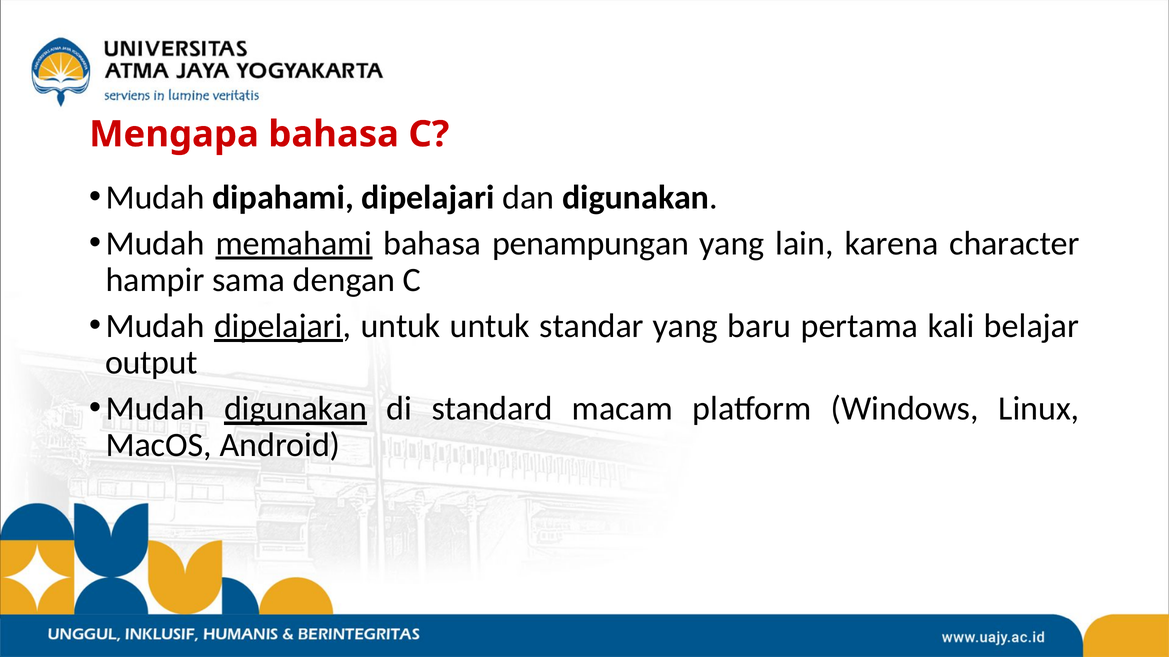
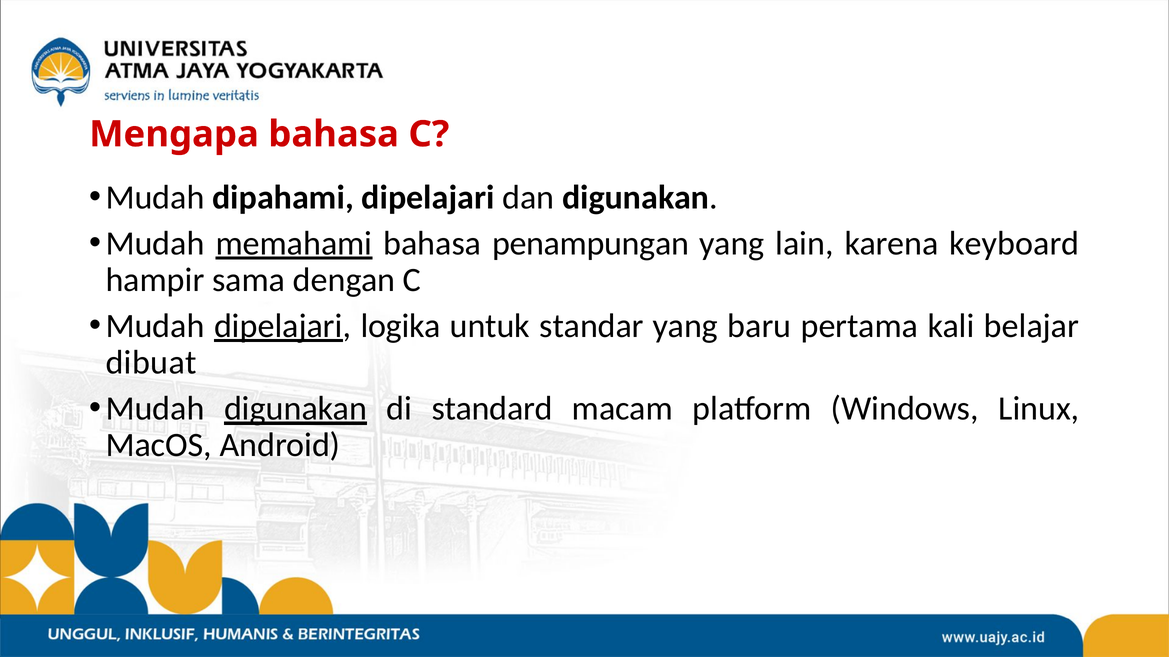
character: character -> keyboard
dipelajari untuk: untuk -> logika
output: output -> dibuat
